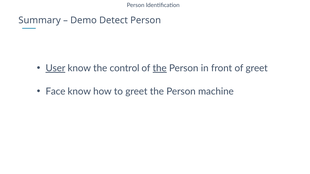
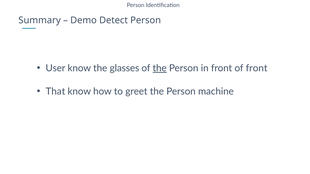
User underline: present -> none
control: control -> glasses
of greet: greet -> front
Face: Face -> That
